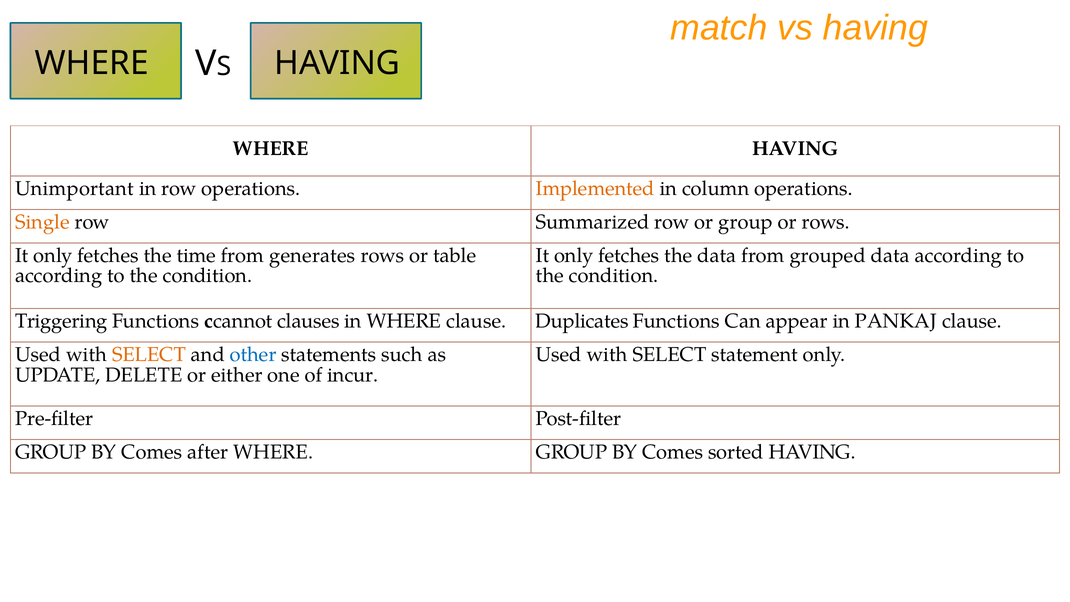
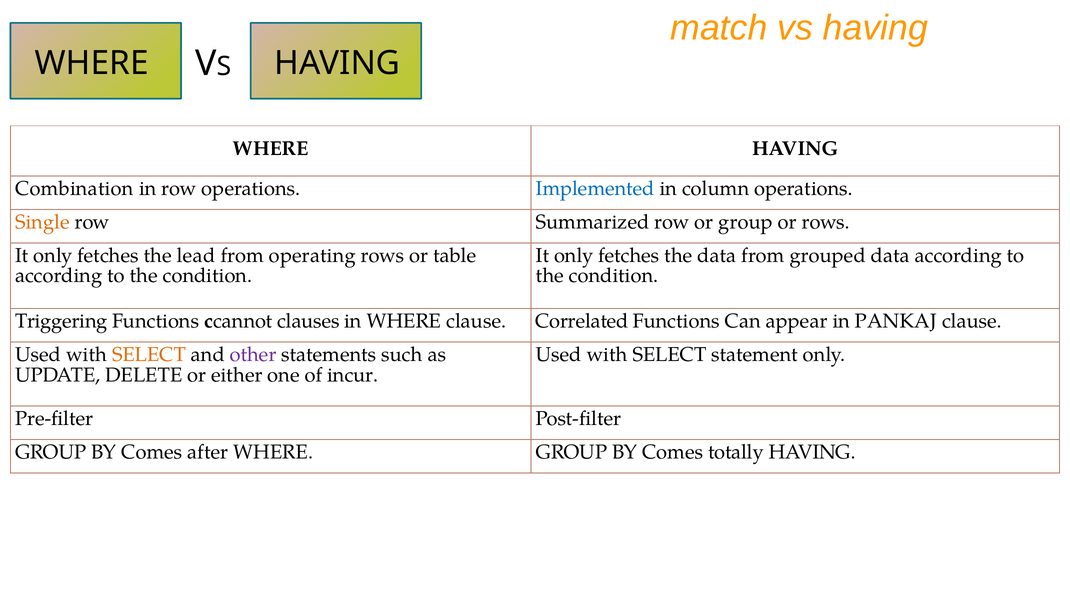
Unimportant: Unimportant -> Combination
Implemented colour: orange -> blue
time: time -> lead
generates: generates -> operating
Duplicates: Duplicates -> Correlated
other colour: blue -> purple
sorted: sorted -> totally
